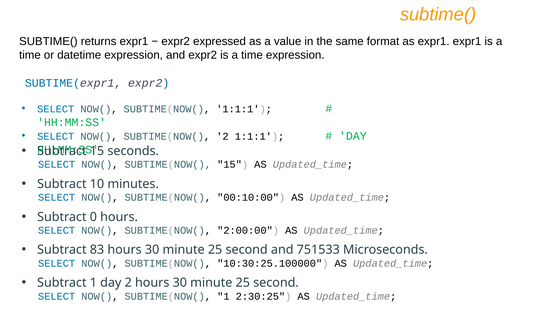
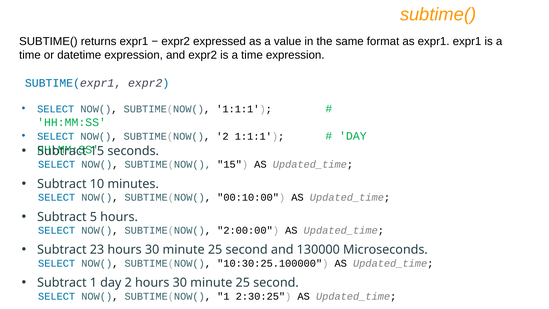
0: 0 -> 5
83: 83 -> 23
751533: 751533 -> 130000
